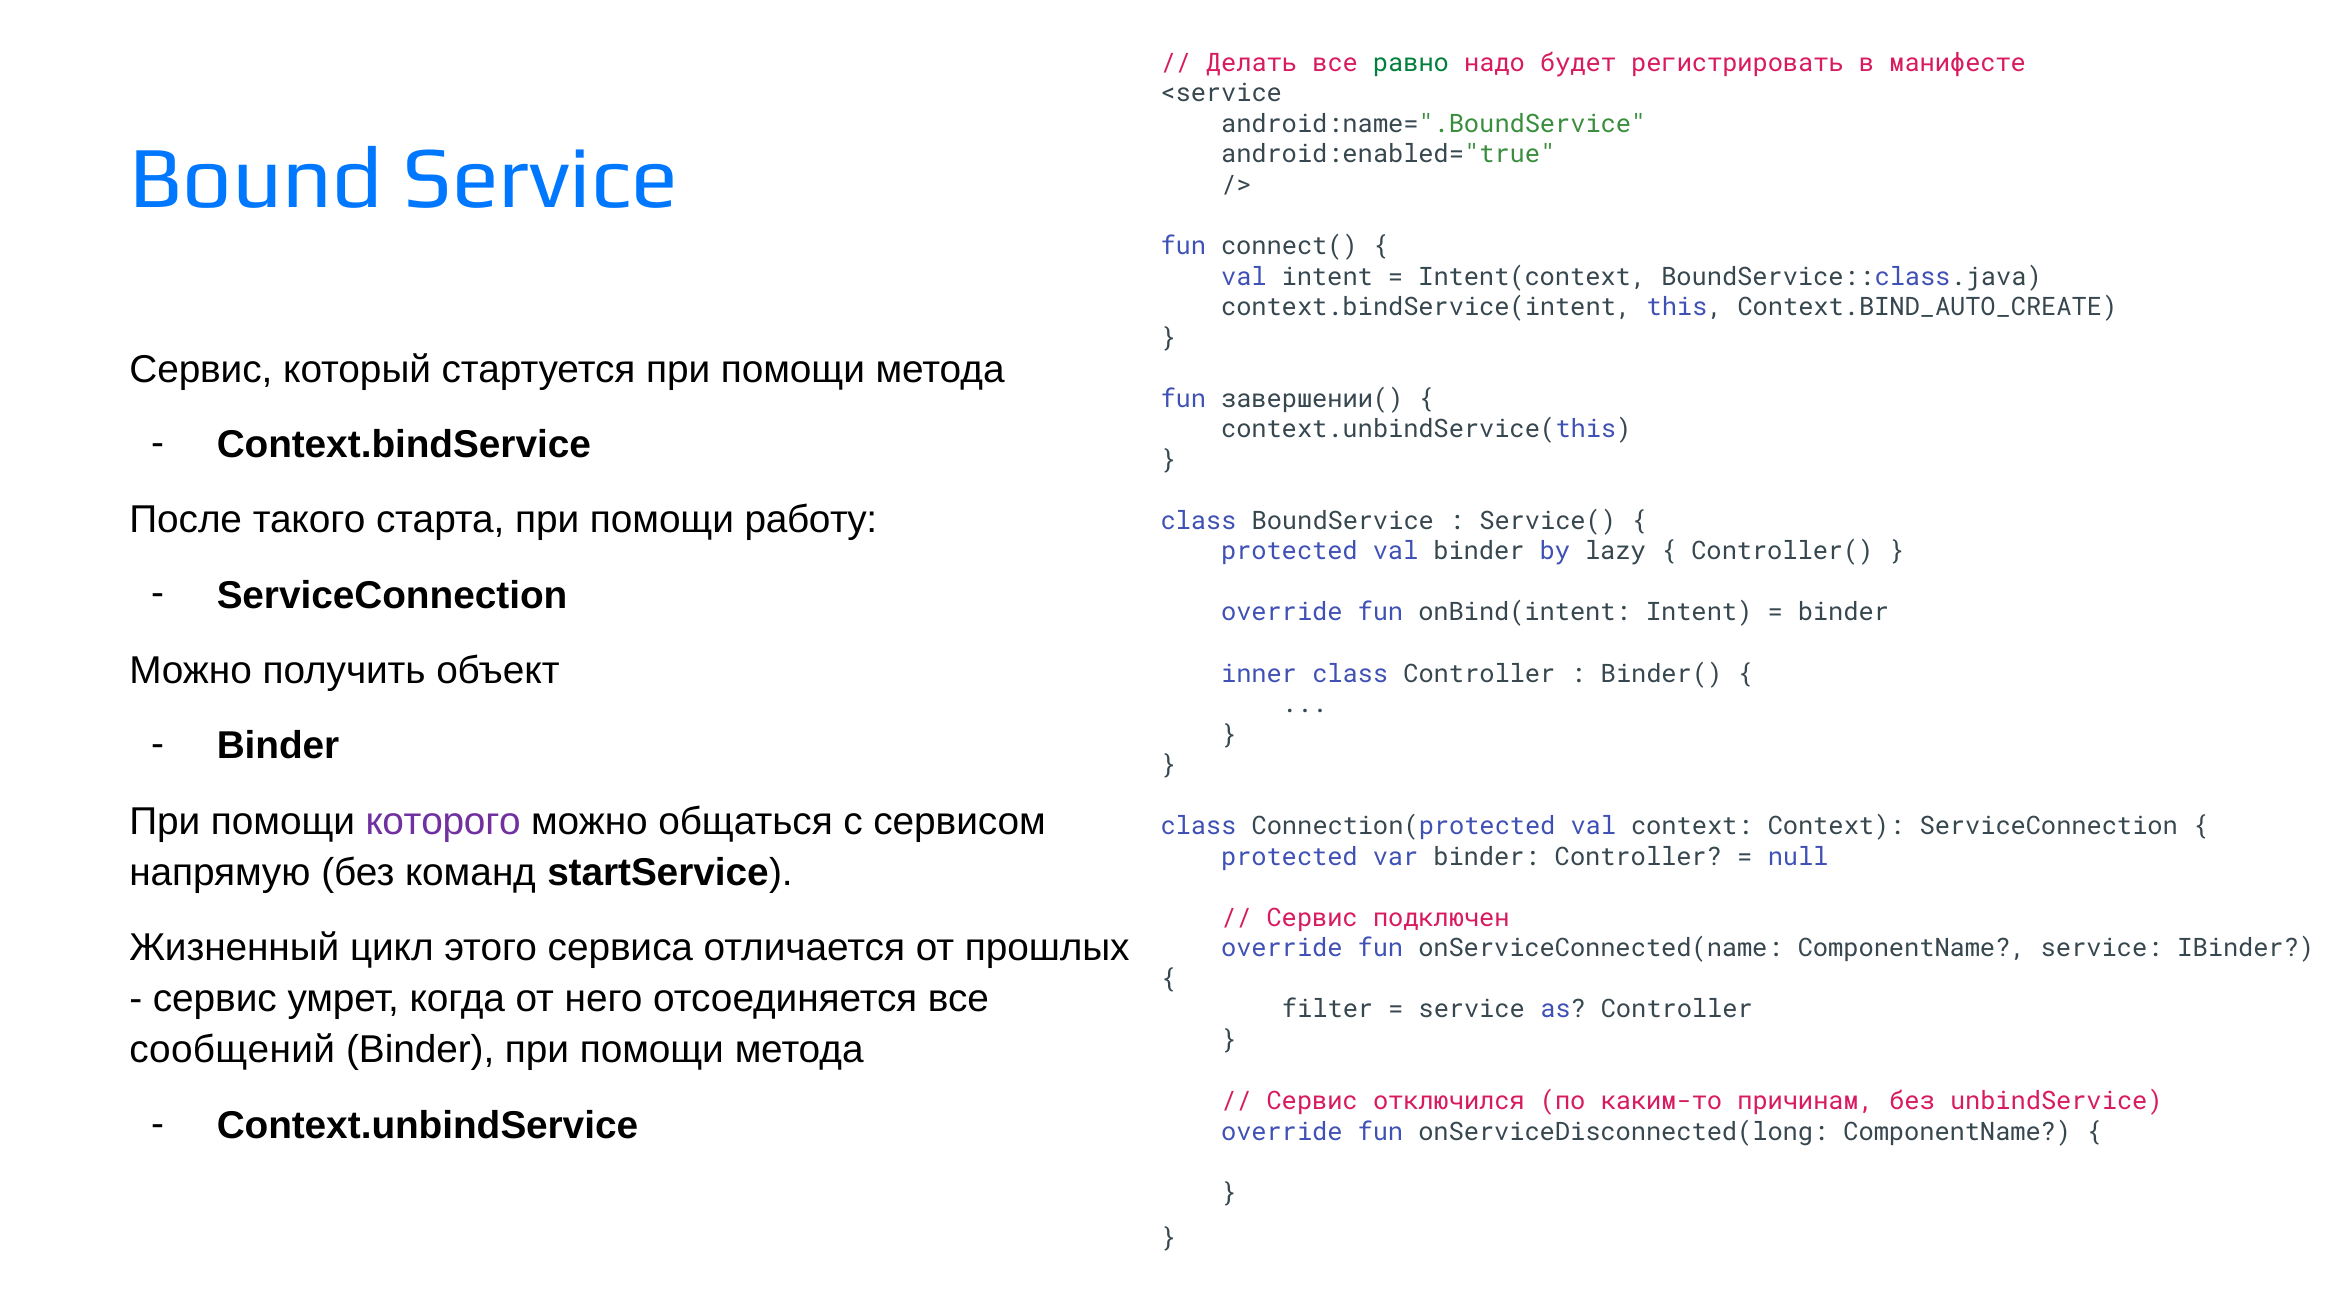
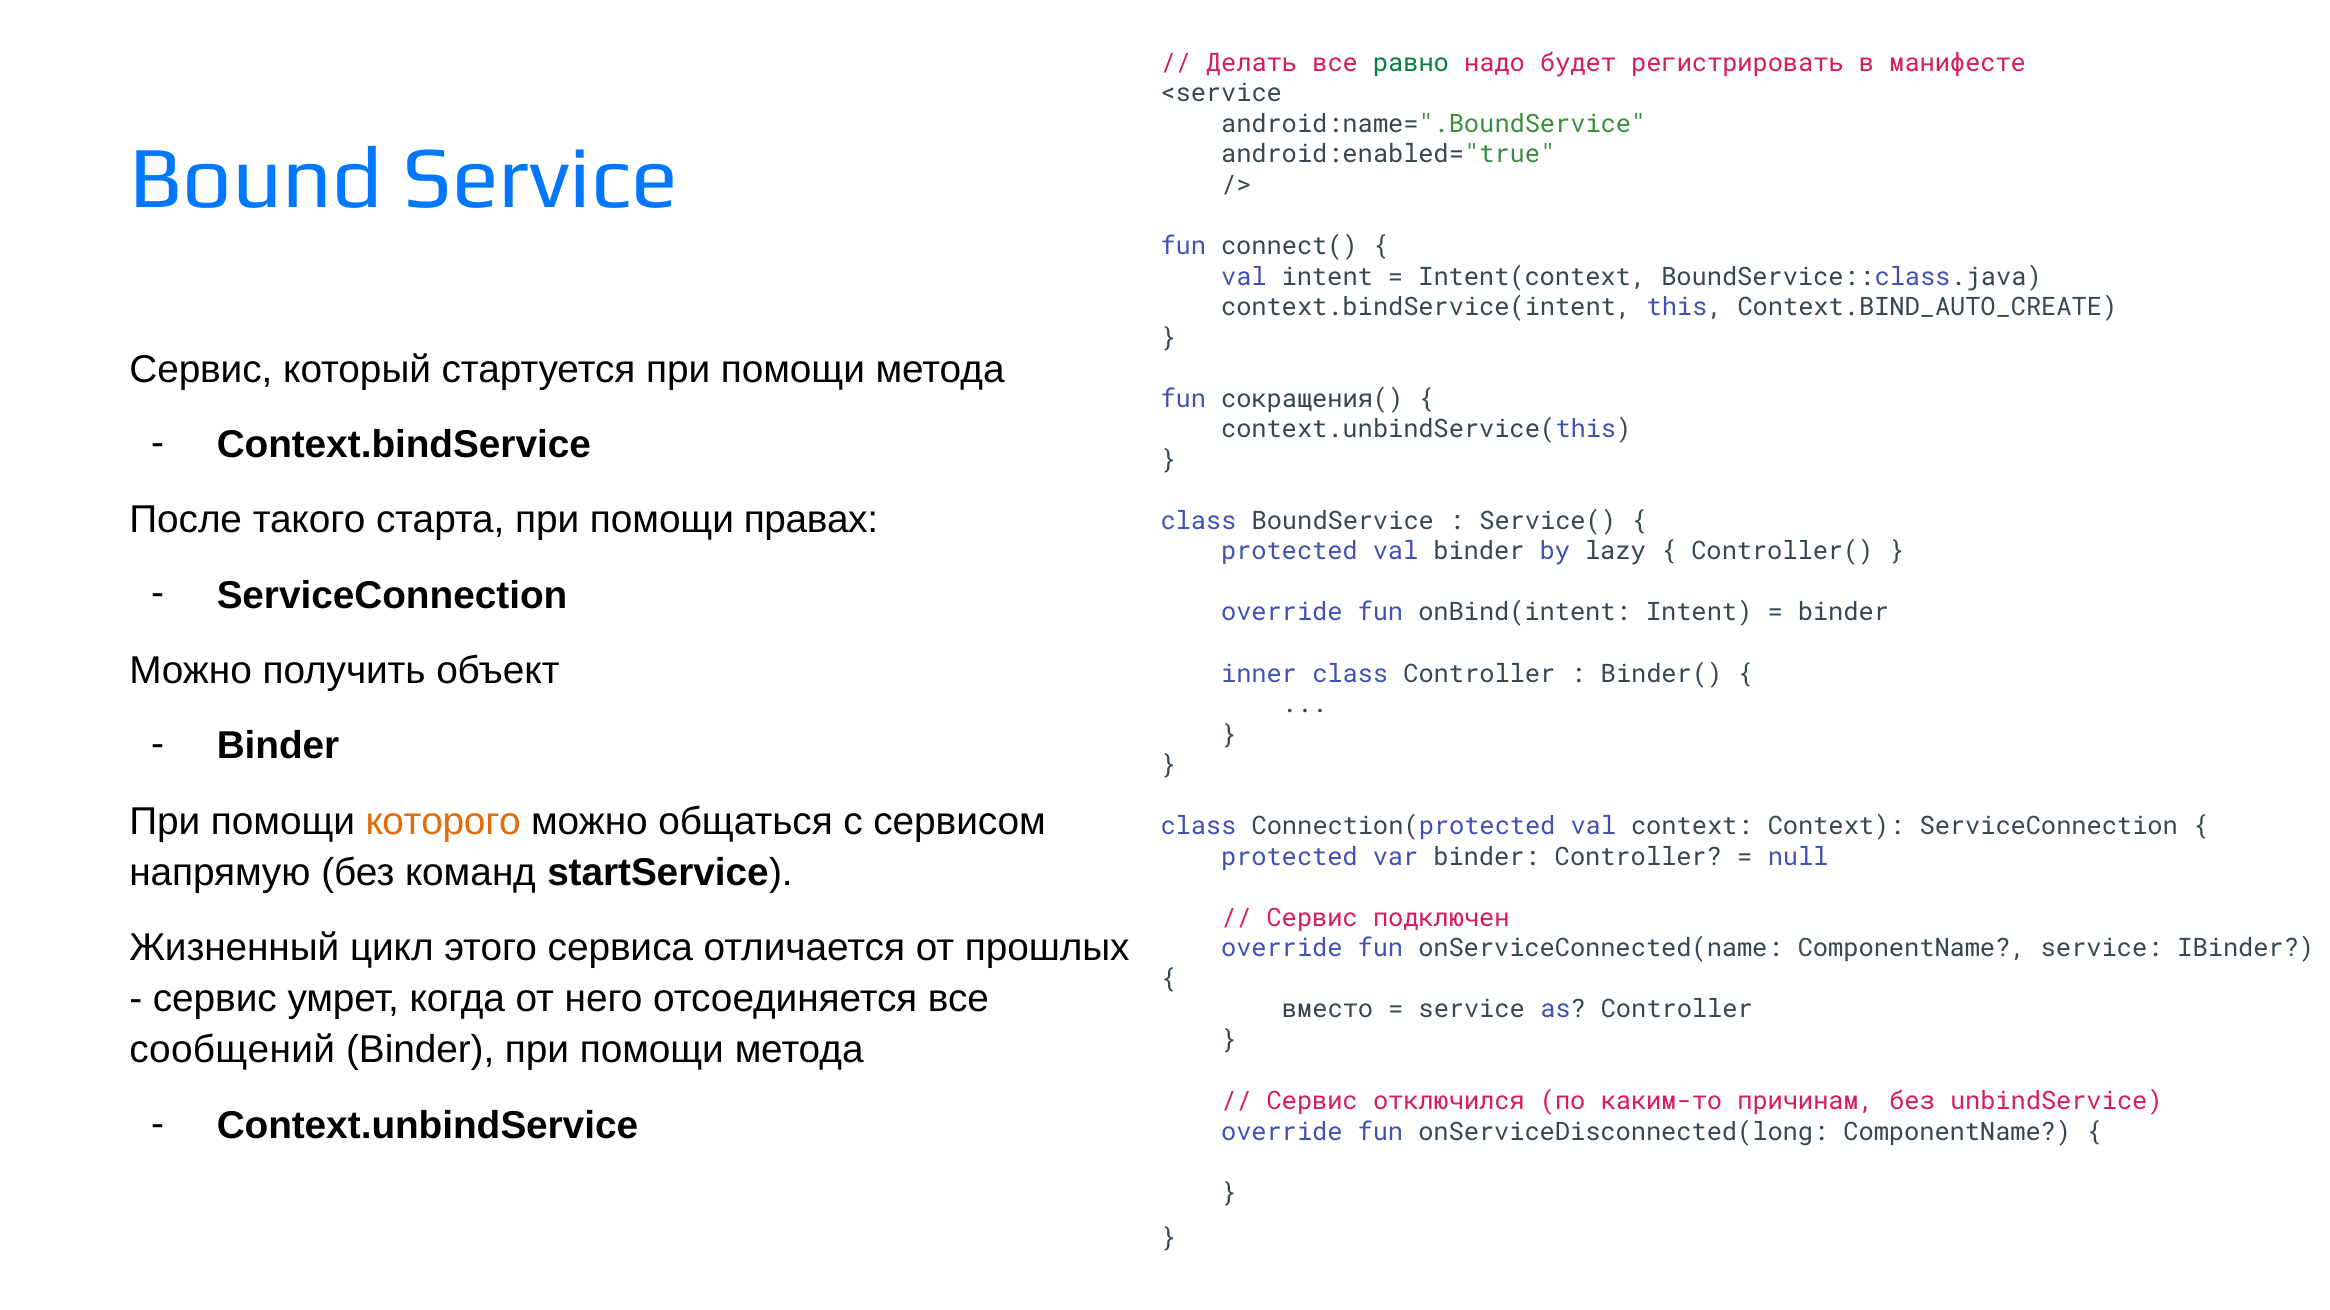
завершении(: завершении( -> сокращения(
работу: работу -> правах
которого colour: purple -> orange
filter: filter -> вместо
